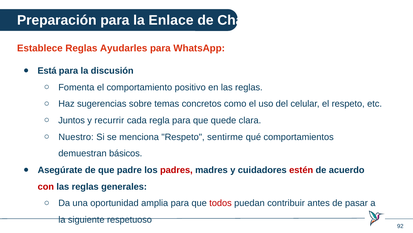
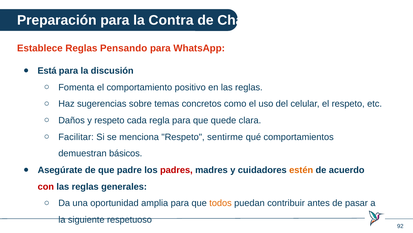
Enlace: Enlace -> Contra
Ayudarles: Ayudarles -> Pensando
Juntos: Juntos -> Daños
y recurrir: recurrir -> respeto
Nuestro: Nuestro -> Facilitar
estén colour: red -> orange
todos colour: red -> orange
